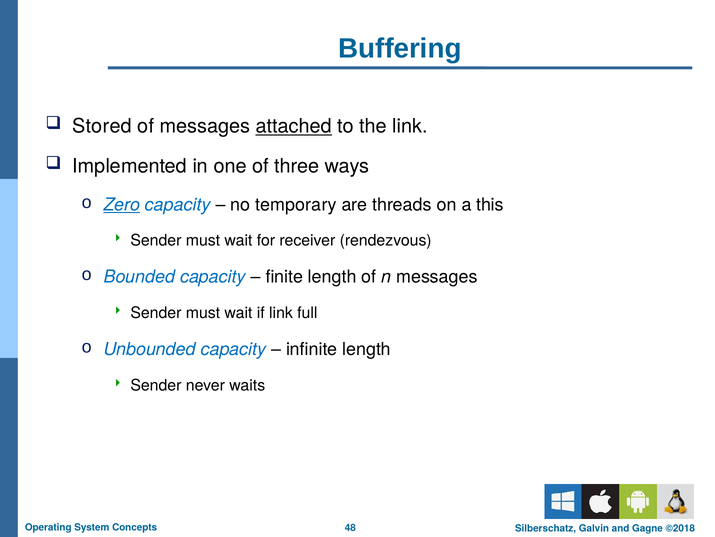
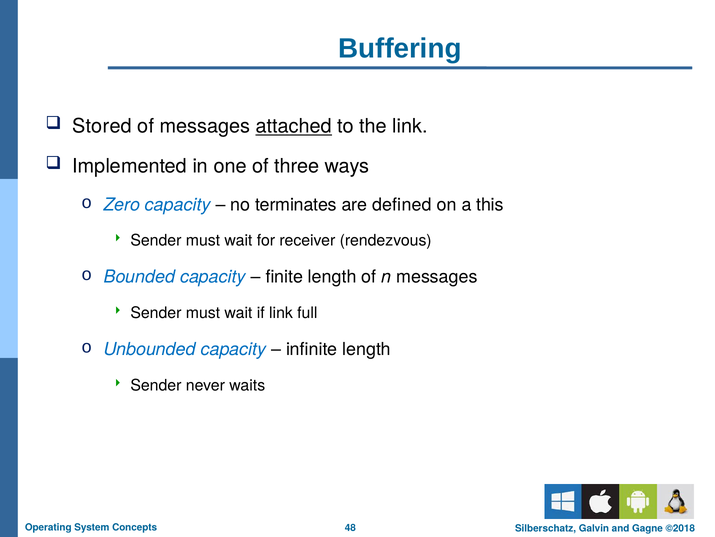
Zero underline: present -> none
temporary: temporary -> terminates
threads: threads -> defined
